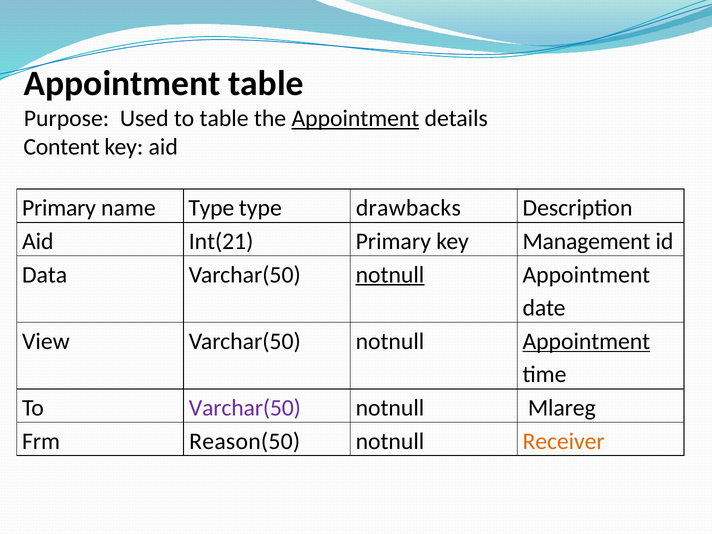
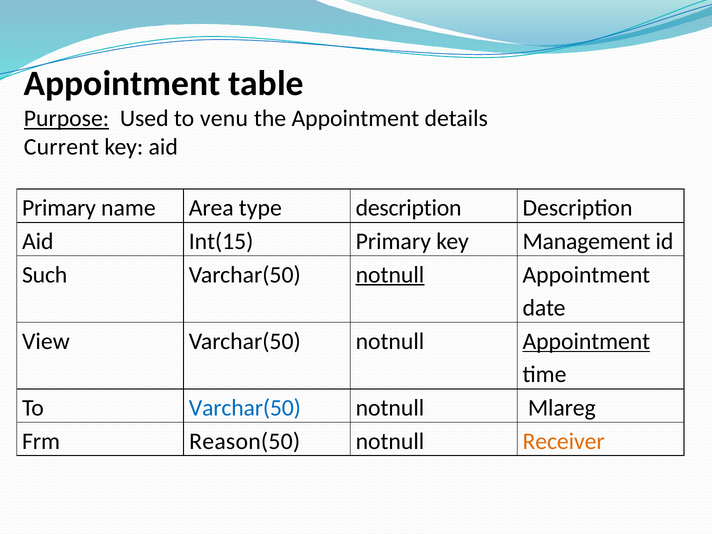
Purpose underline: none -> present
to table: table -> venu
Appointment at (355, 118) underline: present -> none
Content: Content -> Current
name Type: Type -> Area
type drawbacks: drawbacks -> description
Int(21: Int(21 -> Int(15
Data: Data -> Such
Varchar(50 at (245, 408) colour: purple -> blue
